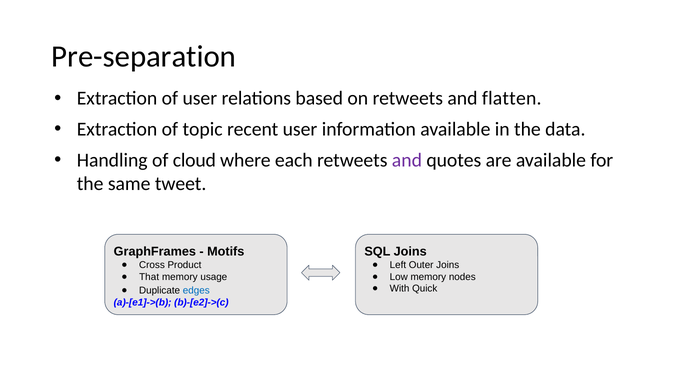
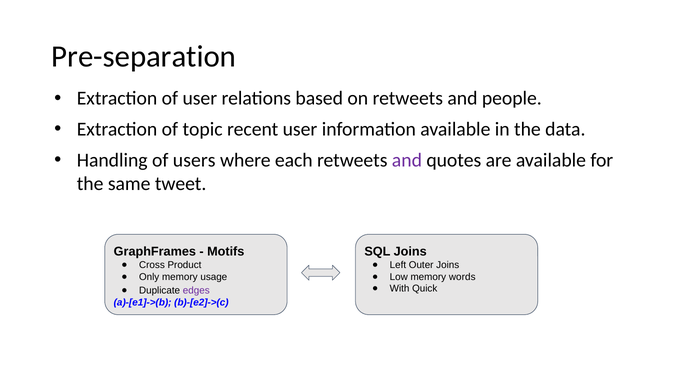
flatten: flatten -> people
cloud: cloud -> users
That: That -> Only
nodes: nodes -> words
edges colour: blue -> purple
